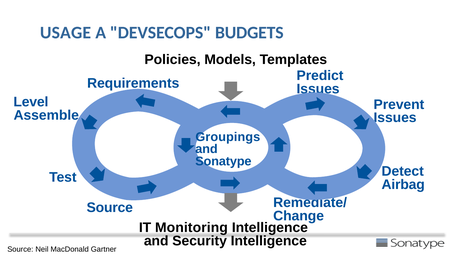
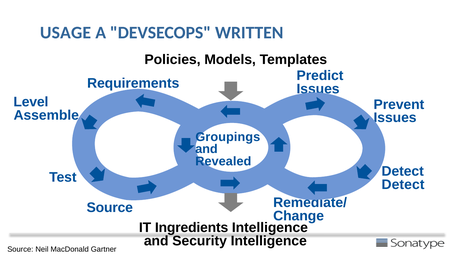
BUDGETS: BUDGETS -> WRITTEN
Sonatype: Sonatype -> Revealed
Airbag at (403, 185): Airbag -> Detect
Monitoring: Monitoring -> Ingredients
